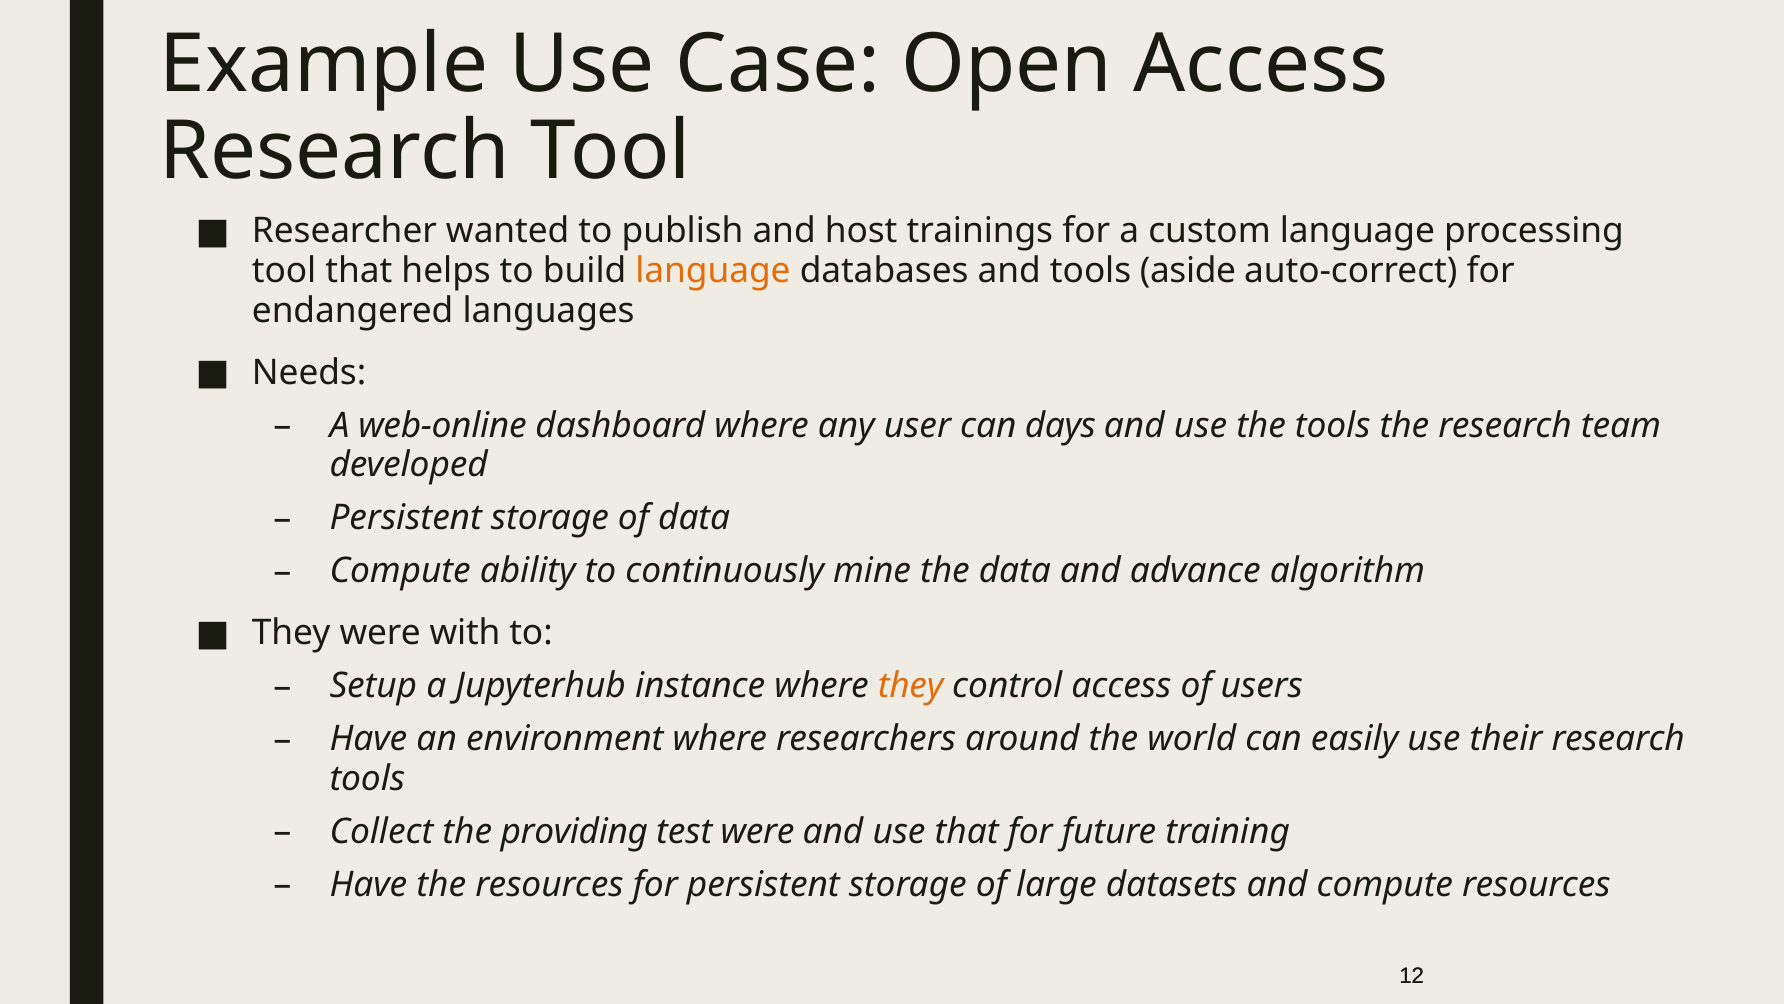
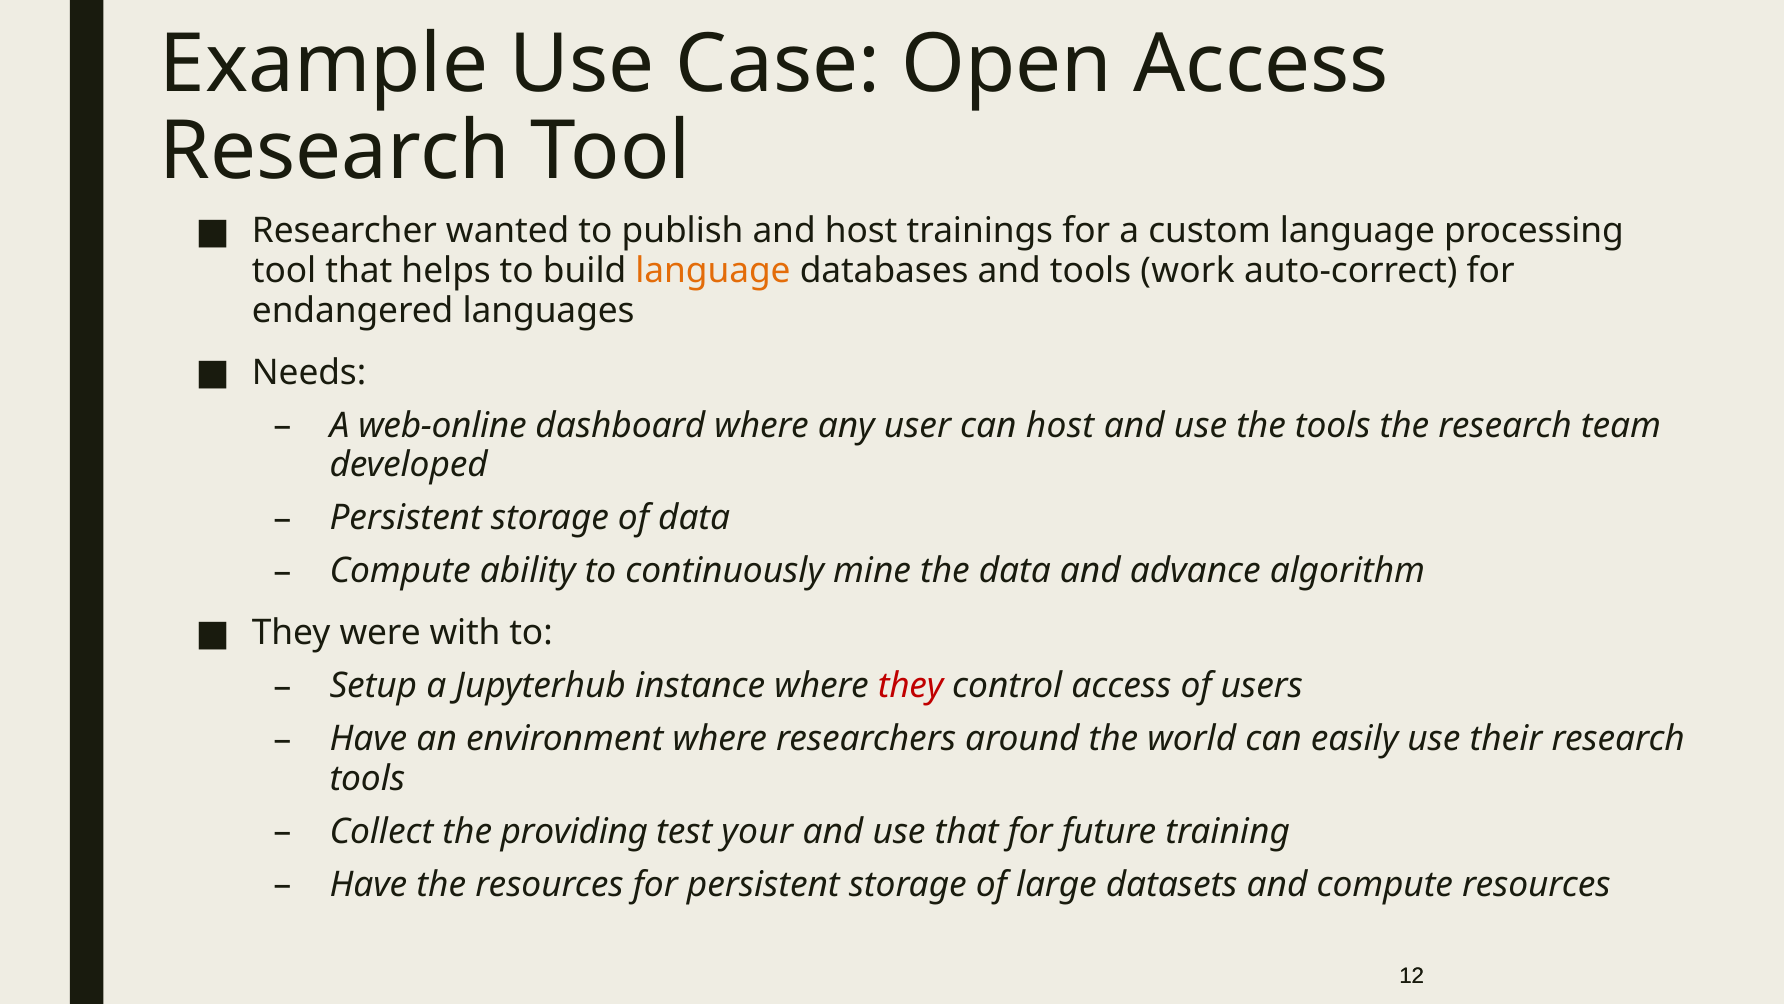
aside: aside -> work
can days: days -> host
they at (911, 686) colour: orange -> red
test were: were -> your
